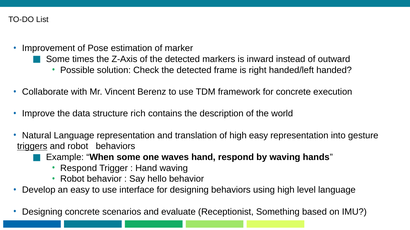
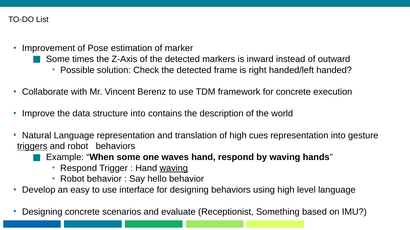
structure rich: rich -> into
high easy: easy -> cues
waving at (174, 169) underline: none -> present
